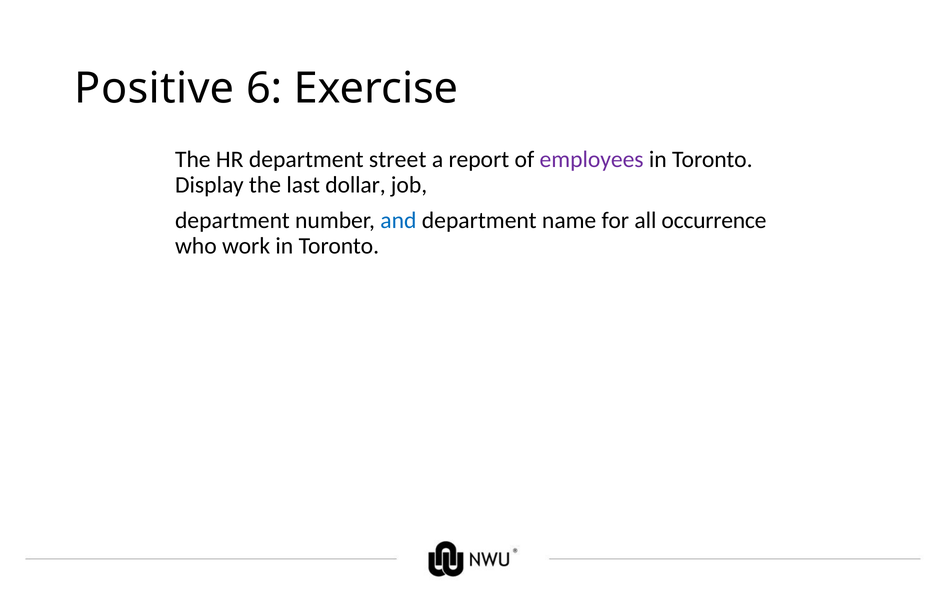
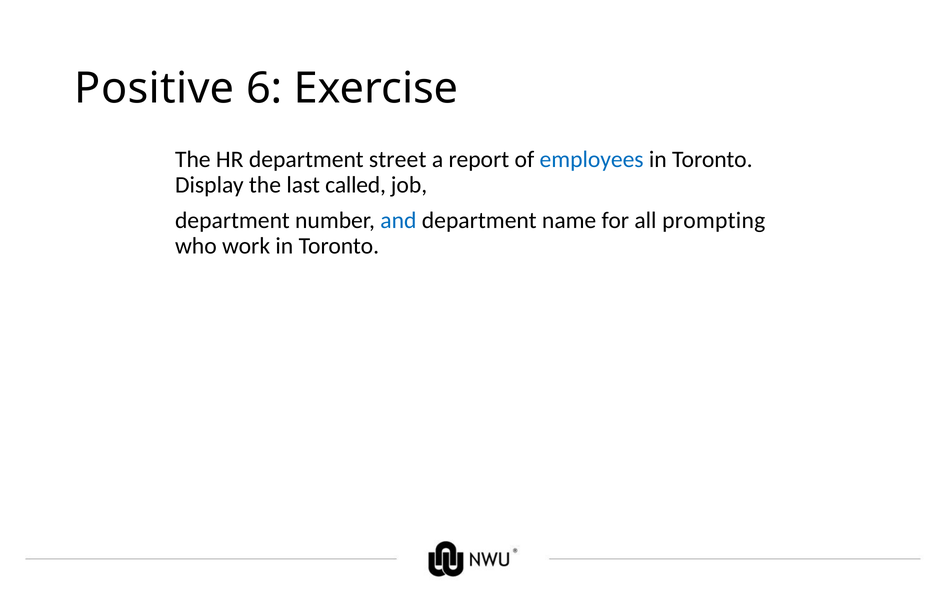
employees colour: purple -> blue
dollar: dollar -> called
occurrence: occurrence -> prompting
